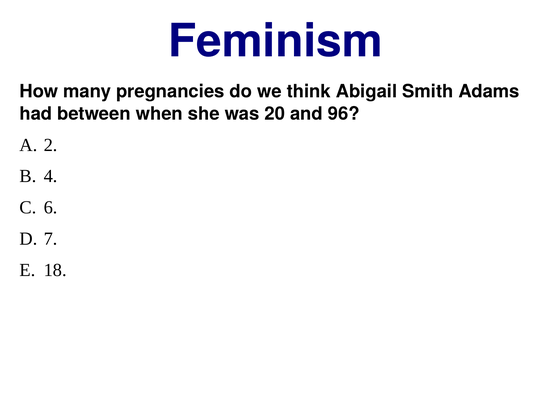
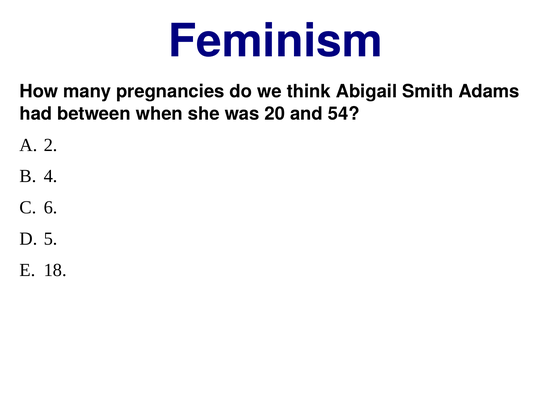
96: 96 -> 54
7: 7 -> 5
